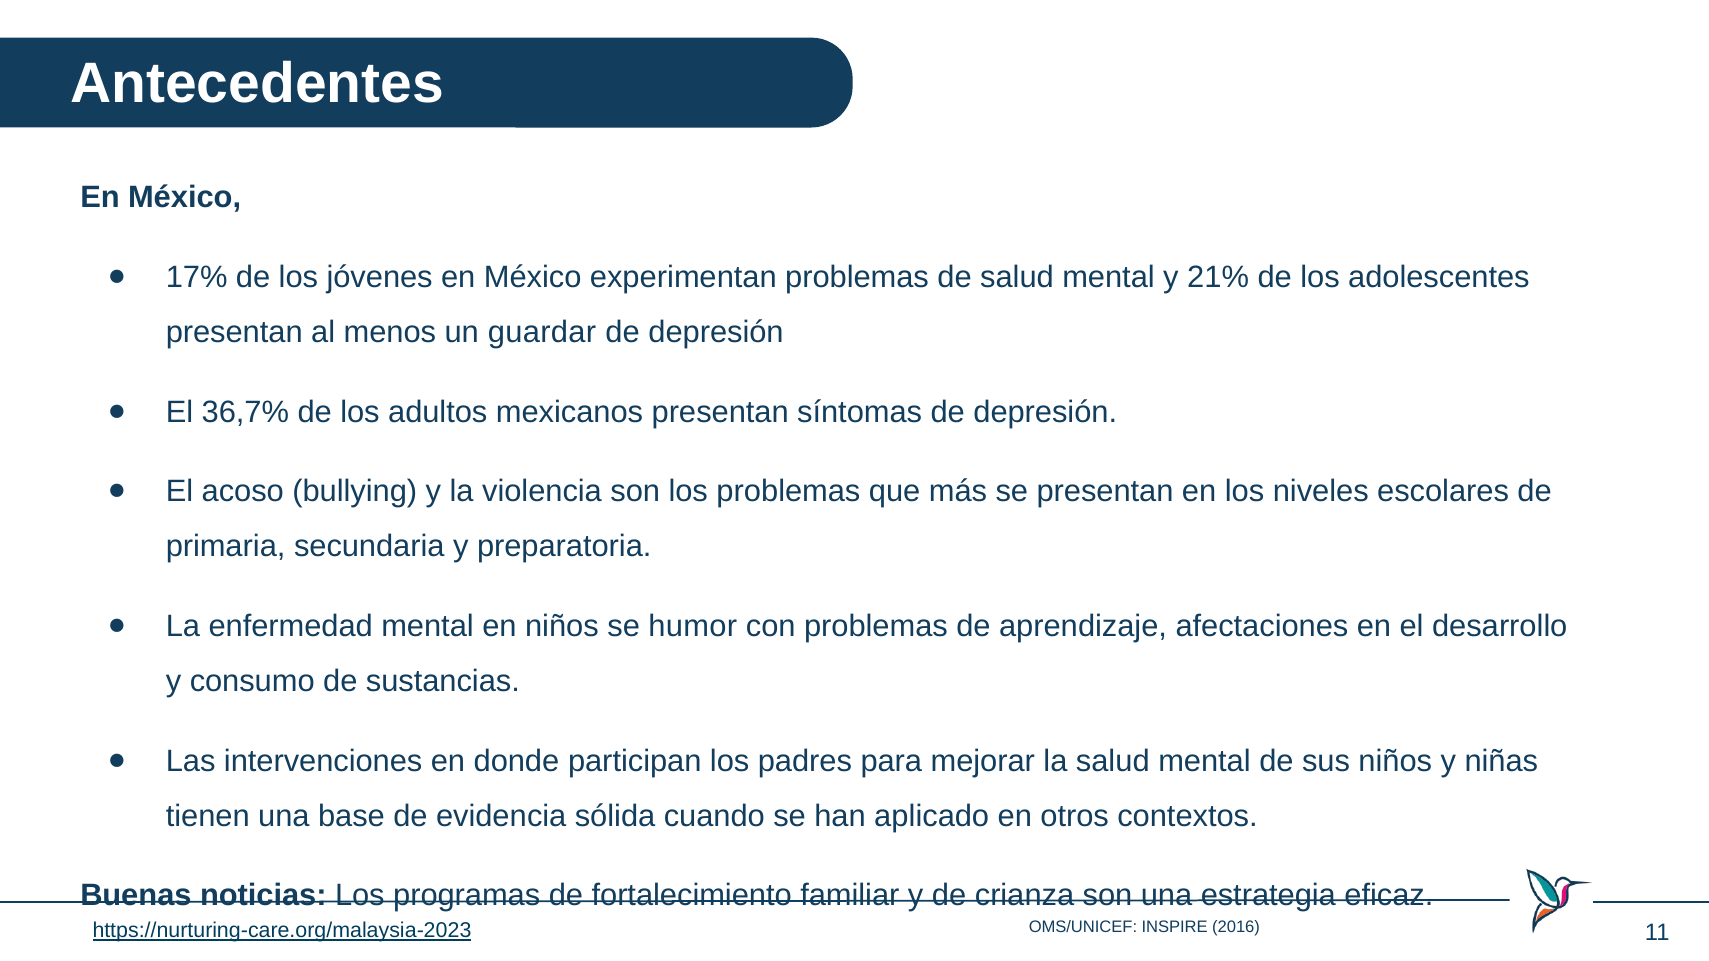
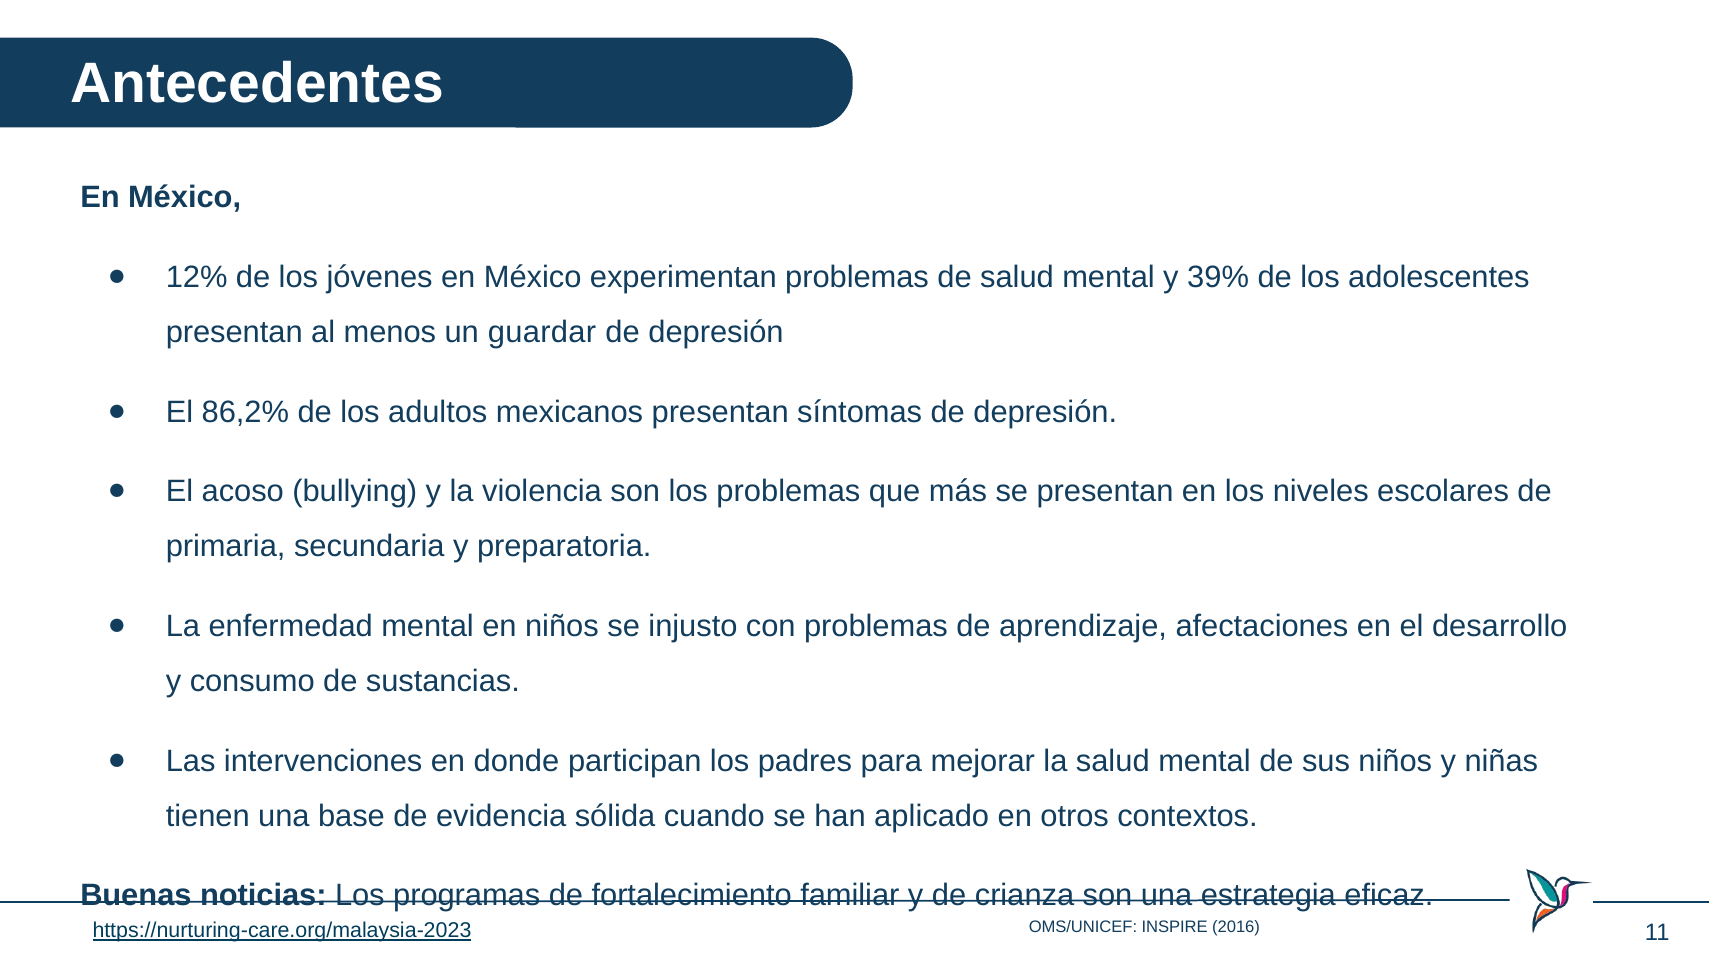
17%: 17% -> 12%
21%: 21% -> 39%
36,7%: 36,7% -> 86,2%
humor: humor -> injusto
